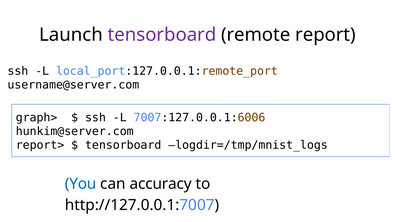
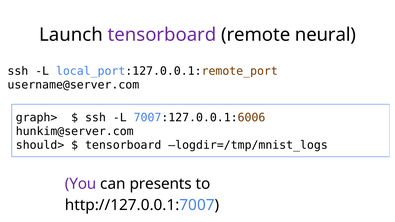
report: report -> neural
report>: report> -> should>
You colour: blue -> purple
accuracy: accuracy -> presents
